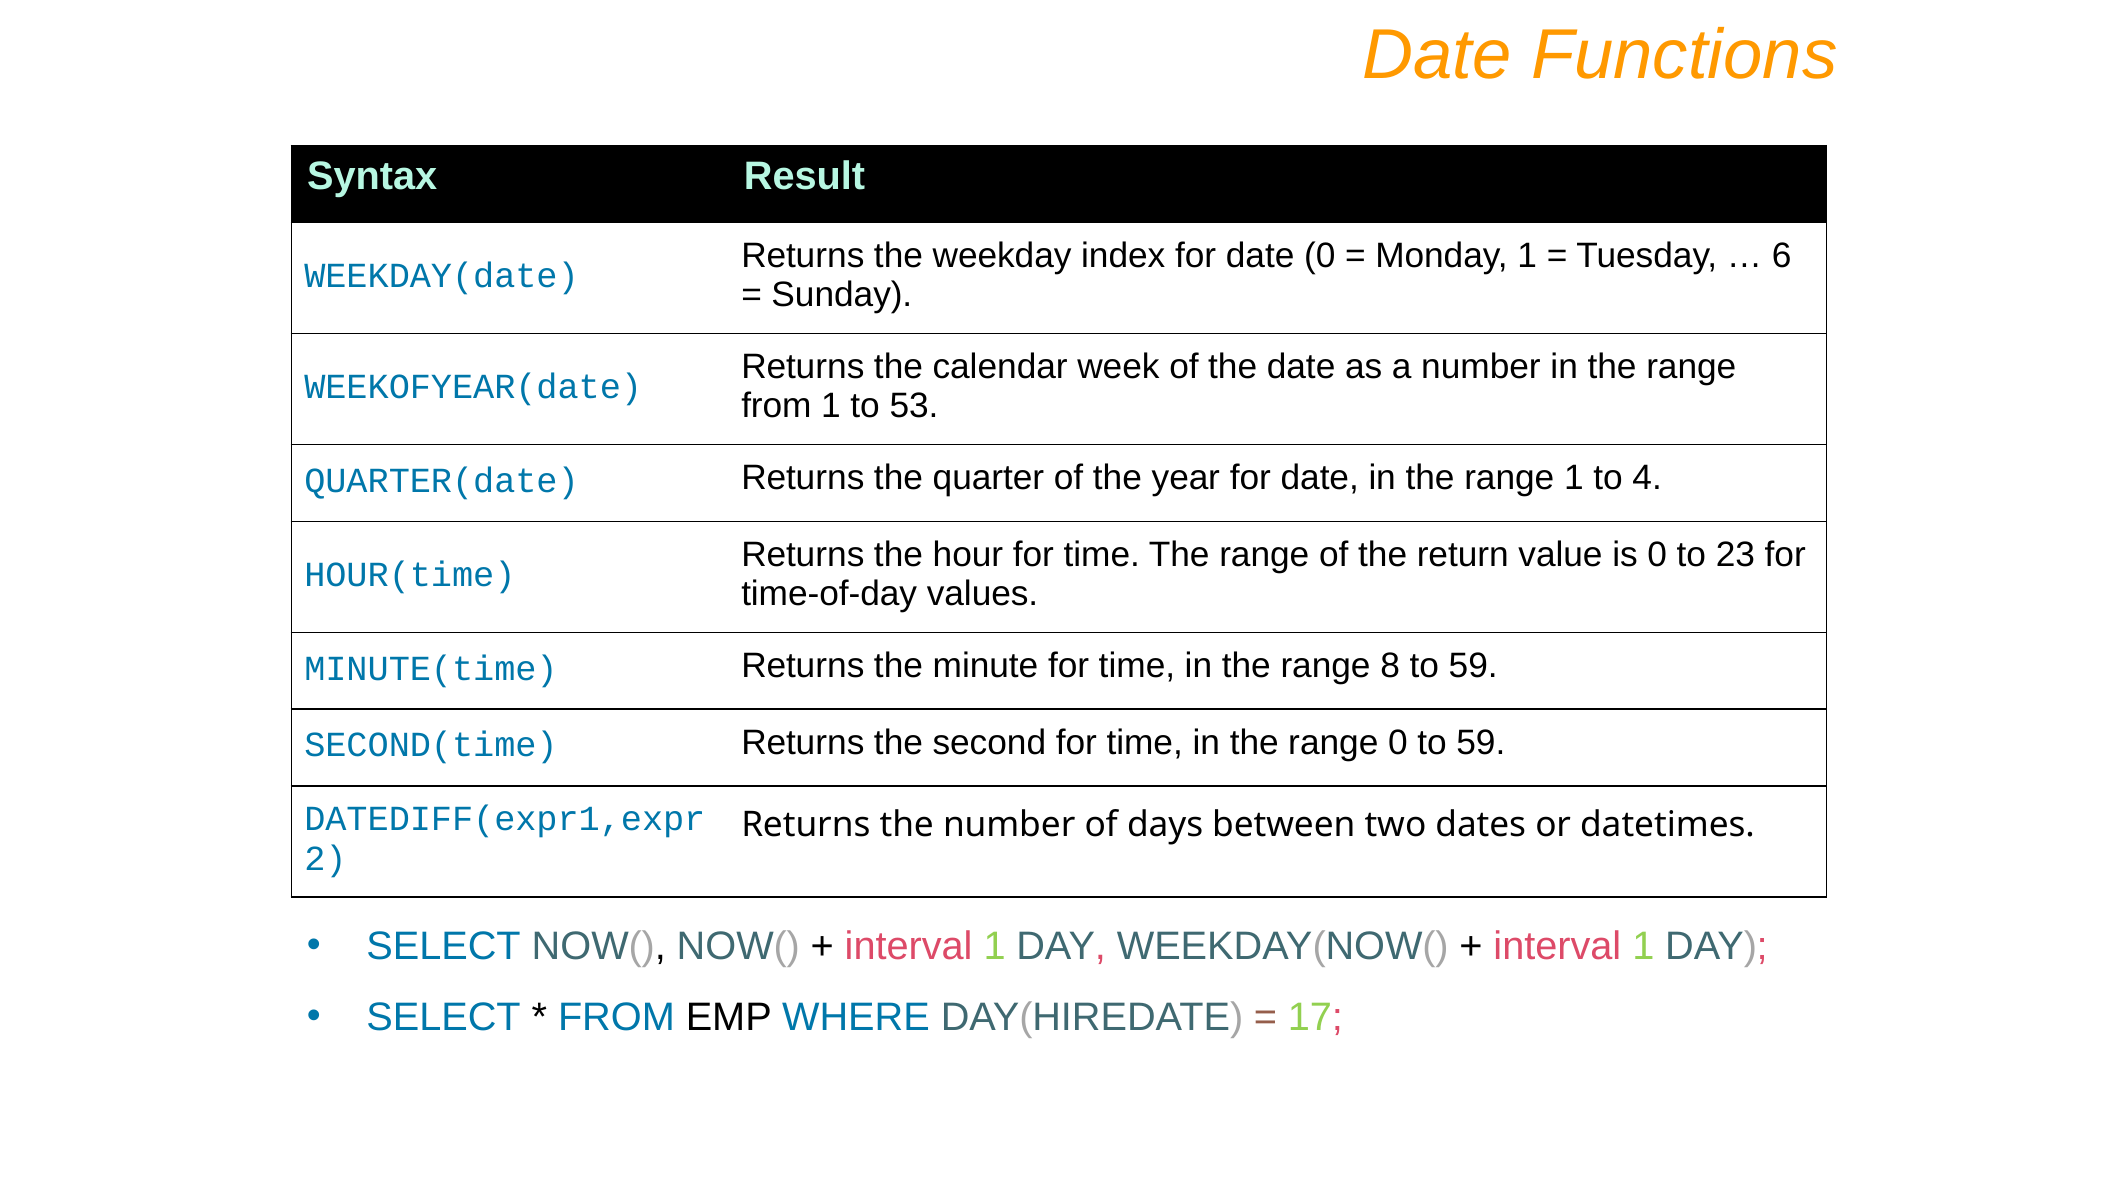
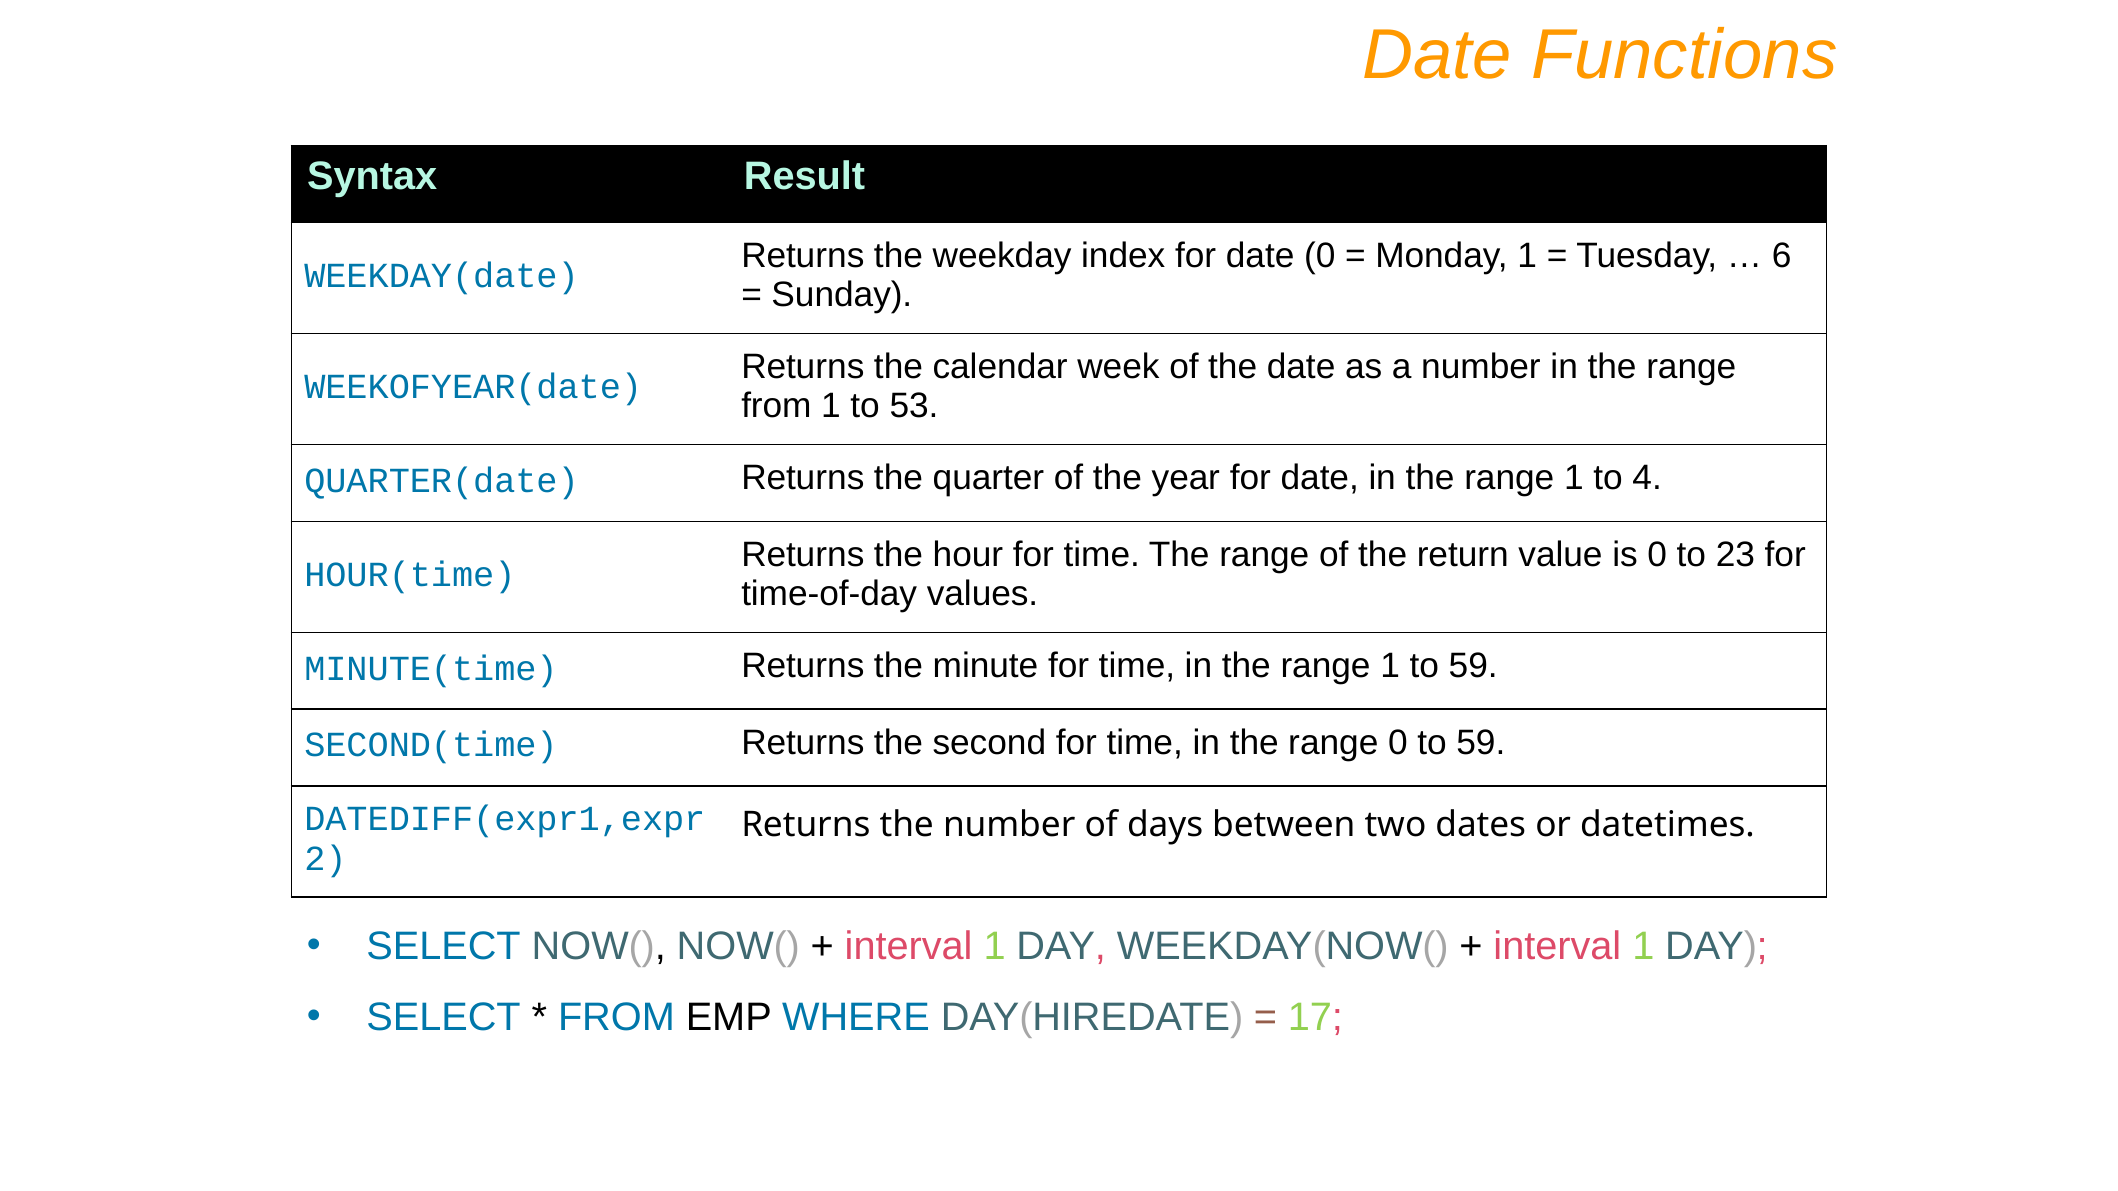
8 at (1390, 666): 8 -> 1
